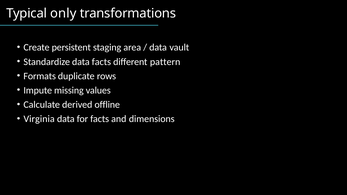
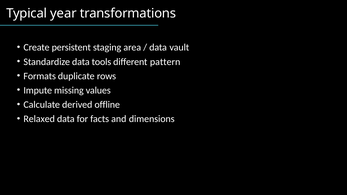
only: only -> year
data facts: facts -> tools
Virginia: Virginia -> Relaxed
